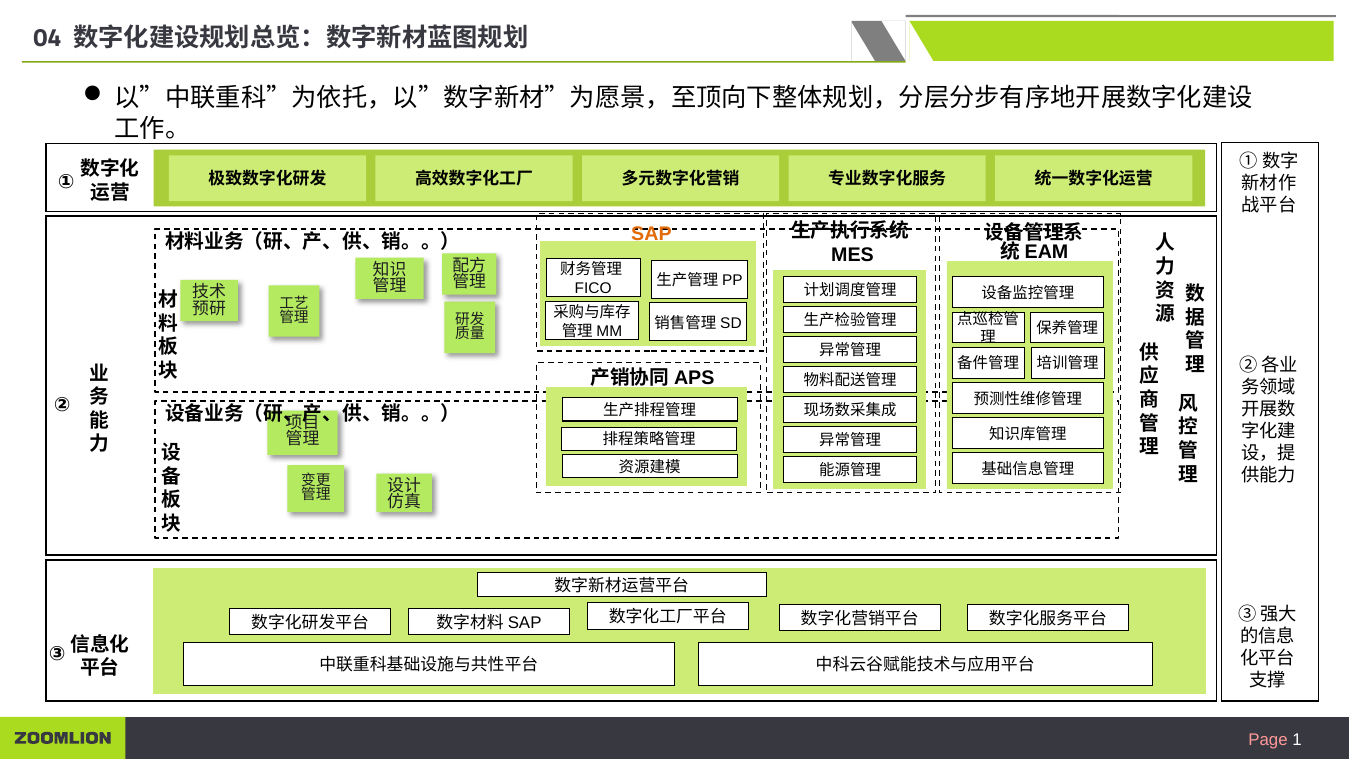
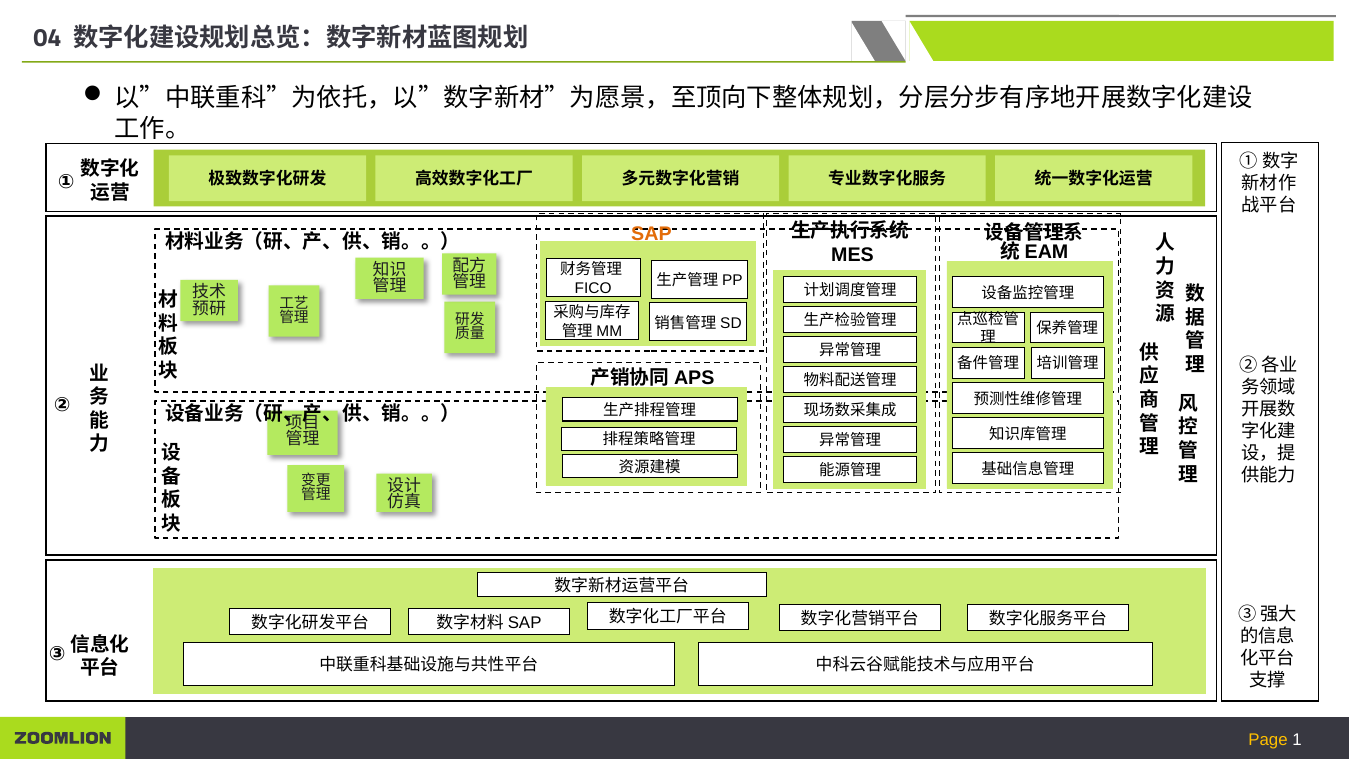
Page colour: pink -> yellow
